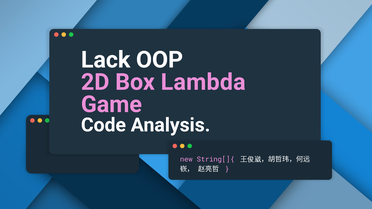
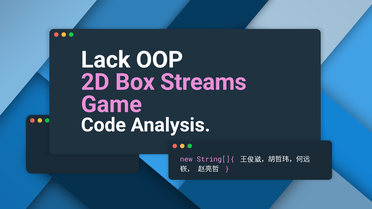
Lambda: Lambda -> Streams
